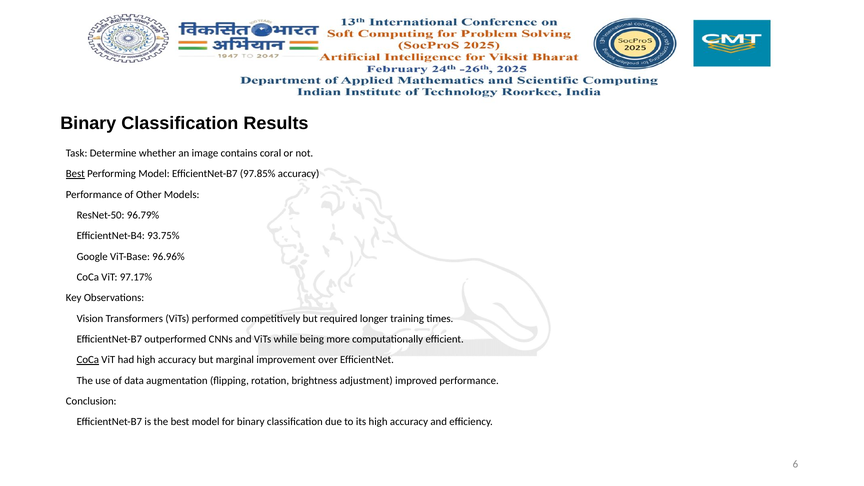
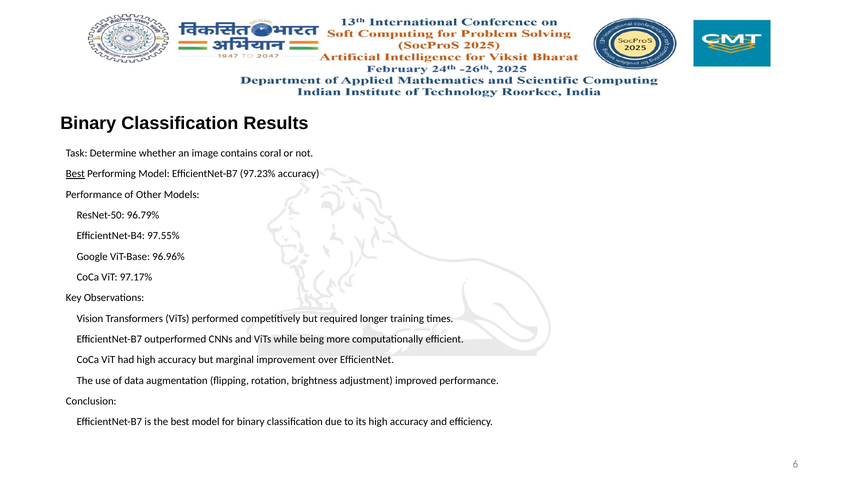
97.85%: 97.85% -> 97.23%
93.75%: 93.75% -> 97.55%
CoCa at (88, 360) underline: present -> none
